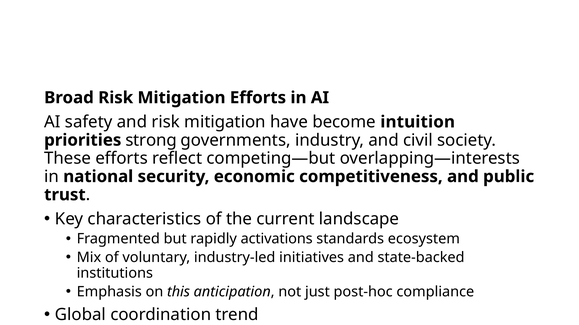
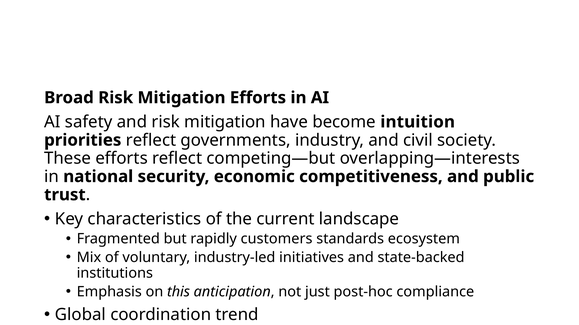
priorities strong: strong -> reflect
activations: activations -> customers
